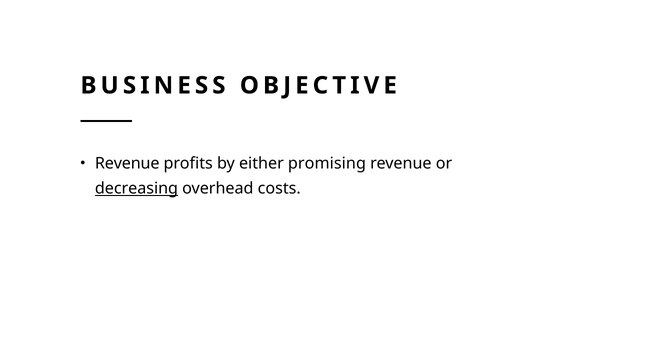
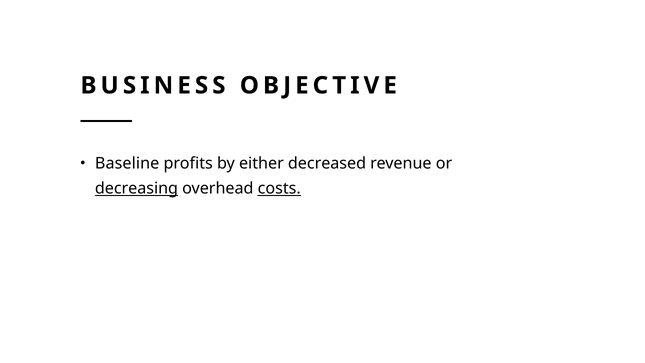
Revenue at (127, 163): Revenue -> Baseline
promising: promising -> decreased
costs underline: none -> present
